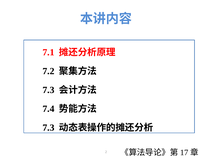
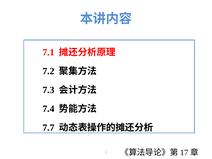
7.3 at (48, 128): 7.3 -> 7.7
